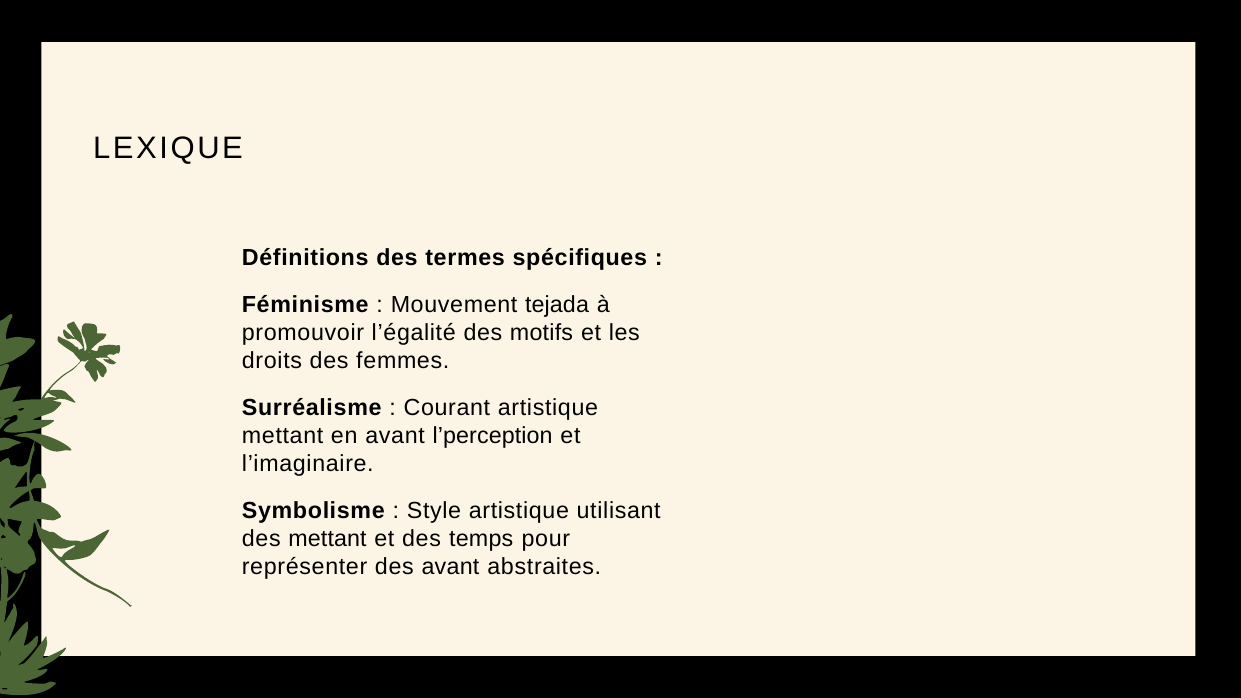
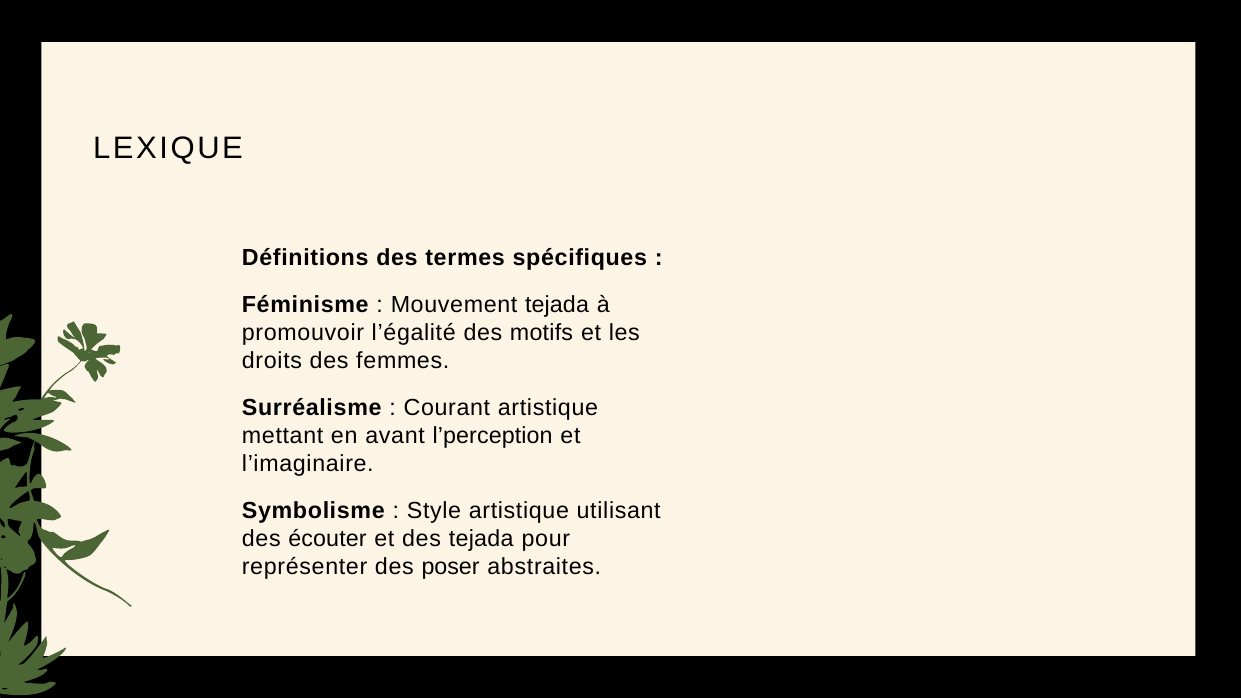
des mettant: mettant -> écouter
des temps: temps -> tejada
des avant: avant -> poser
